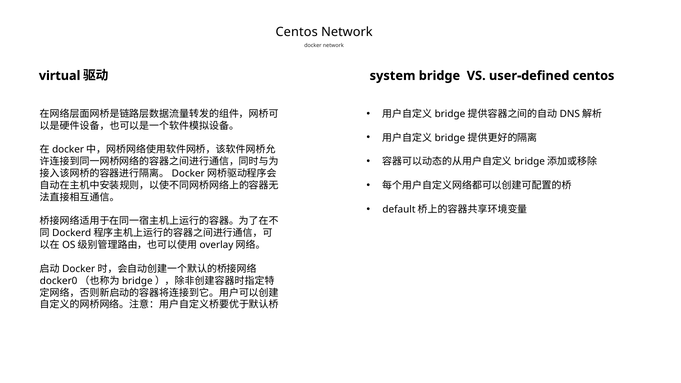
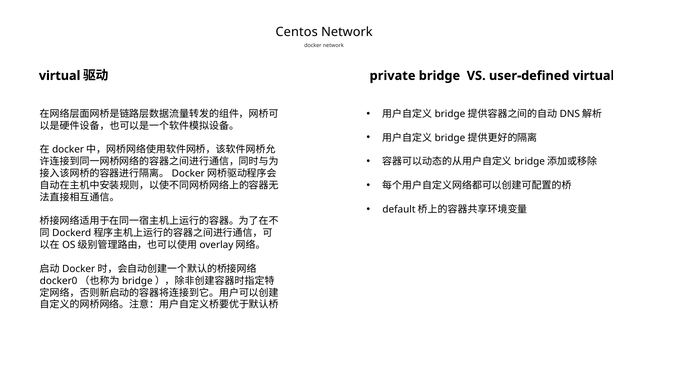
system: system -> private
user-defined centos: centos -> virtual
